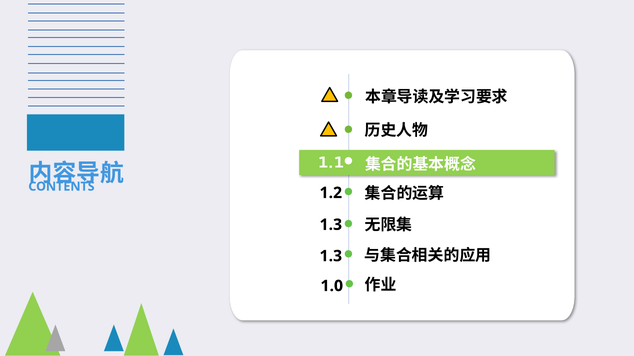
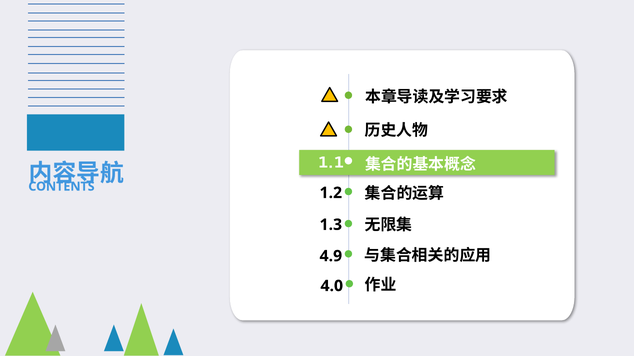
1.3 at (331, 256): 1.3 -> 4.9
1.0: 1.0 -> 4.0
